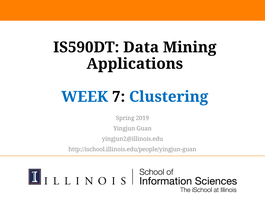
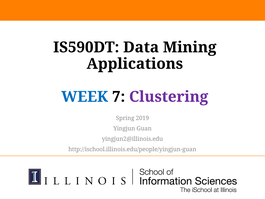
Clustering colour: blue -> purple
